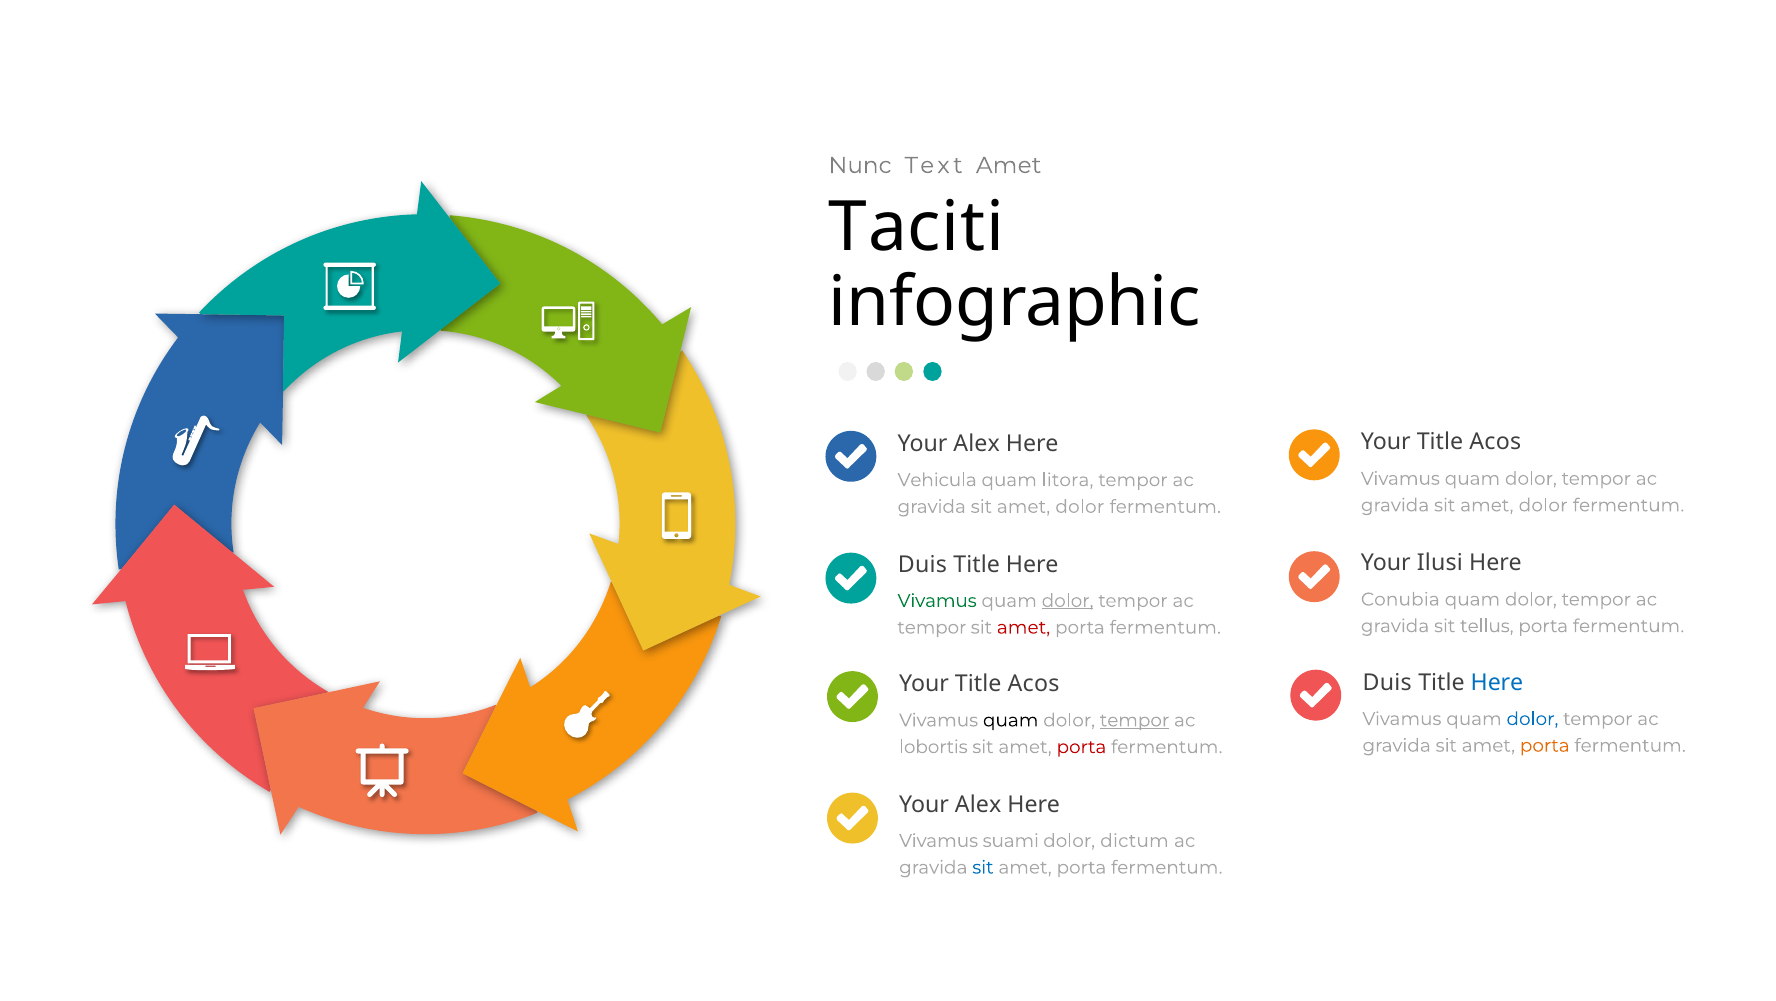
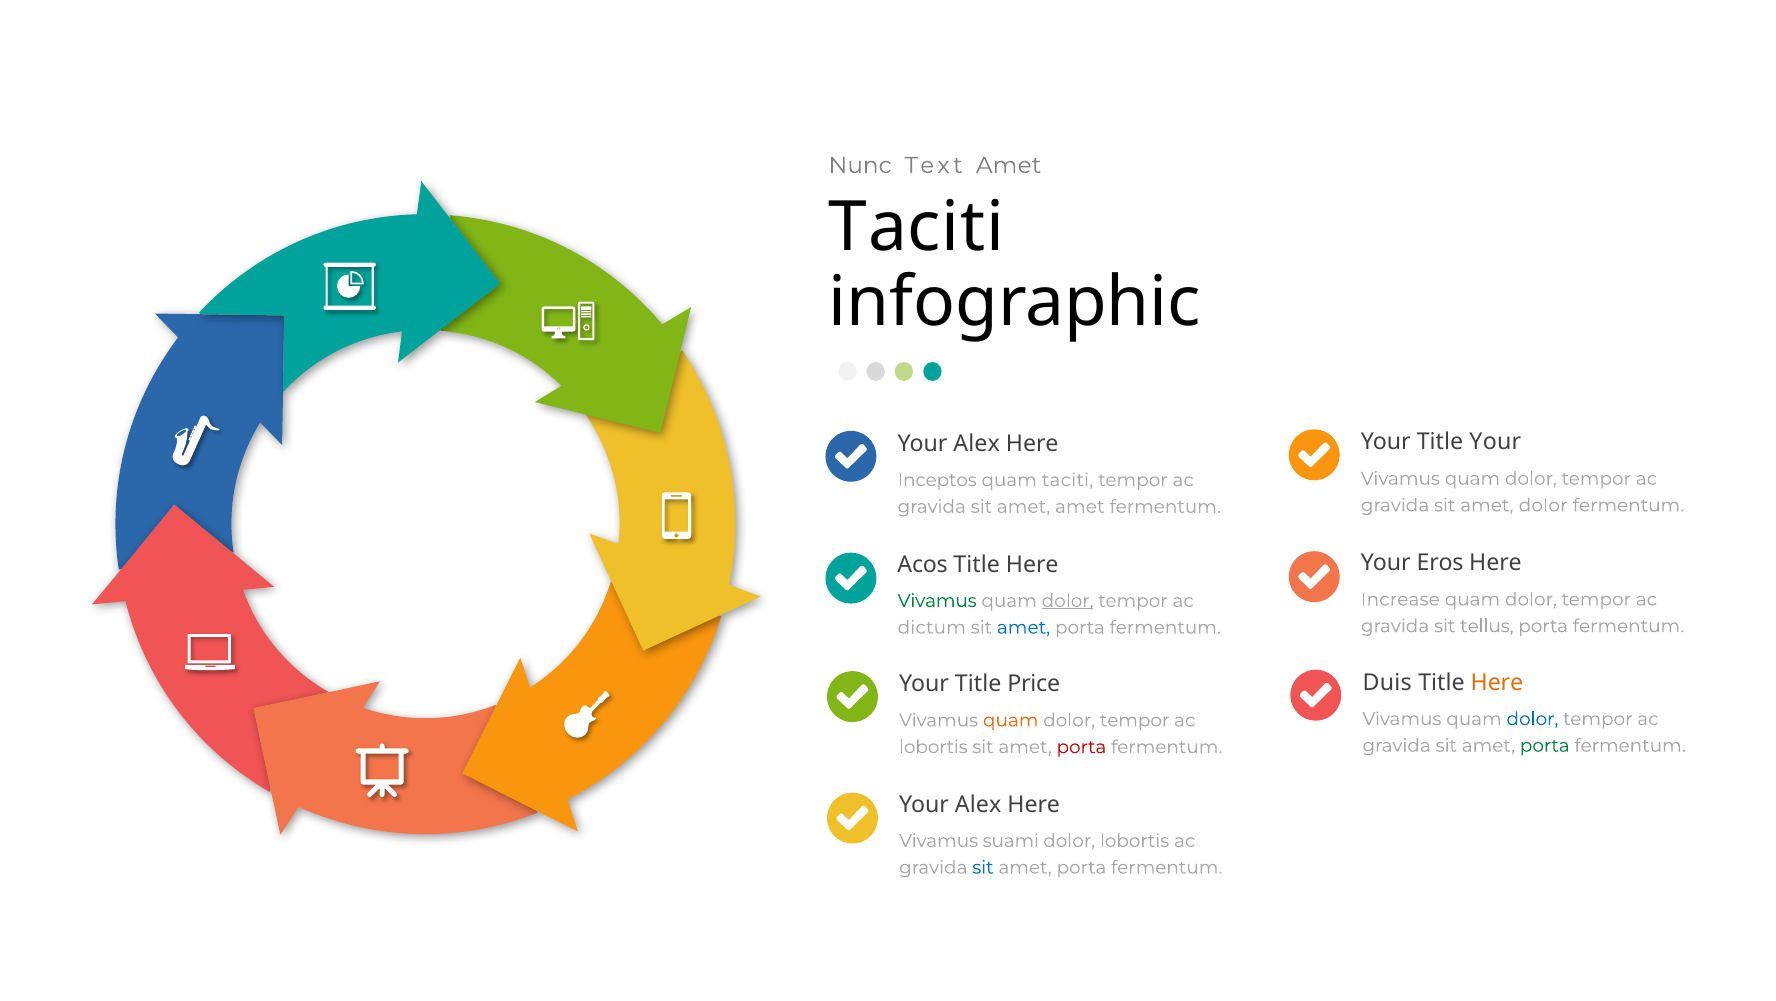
Acos at (1495, 442): Acos -> Your
Vehicula: Vehicula -> Inceptos
quam litora: litora -> taciti
dolor at (1080, 507): dolor -> amet
Ilusi: Ilusi -> Eros
Duis at (922, 564): Duis -> Acos
Conubia: Conubia -> Increase
tempor at (932, 627): tempor -> dictum
amet at (1023, 627) colour: red -> blue
Here at (1497, 682) colour: blue -> orange
Acos at (1034, 684): Acos -> Price
quam at (1011, 720) colour: black -> orange
tempor at (1135, 720) underline: present -> none
porta at (1545, 745) colour: orange -> green
dolor dictum: dictum -> lobortis
